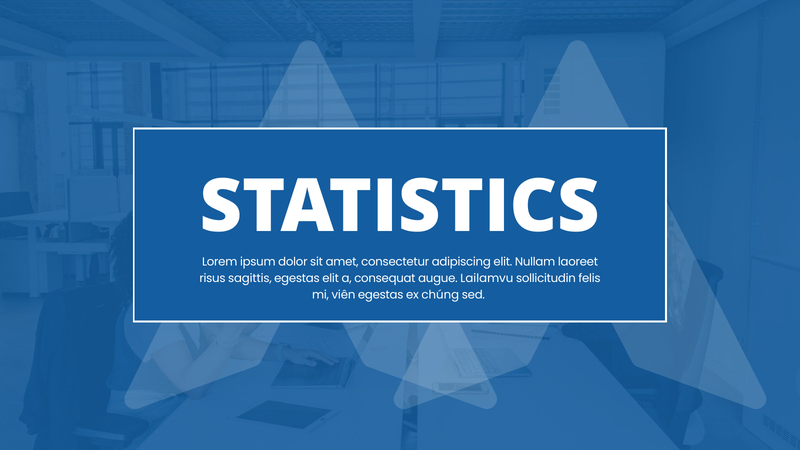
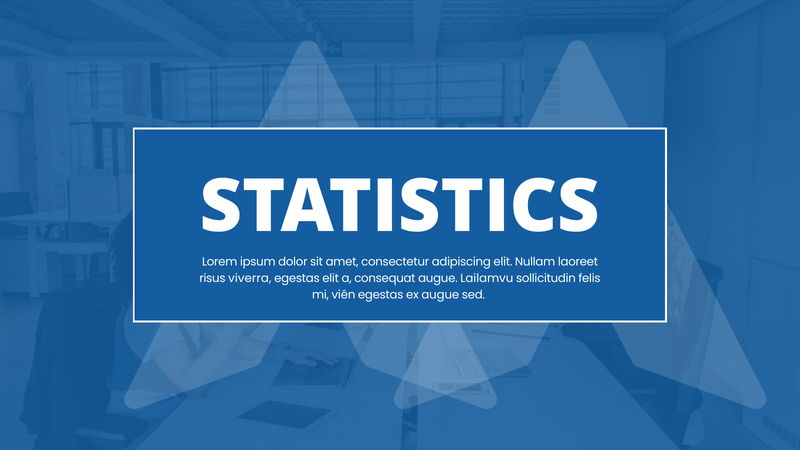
sagittis: sagittis -> viverra
ex chúng: chúng -> augue
